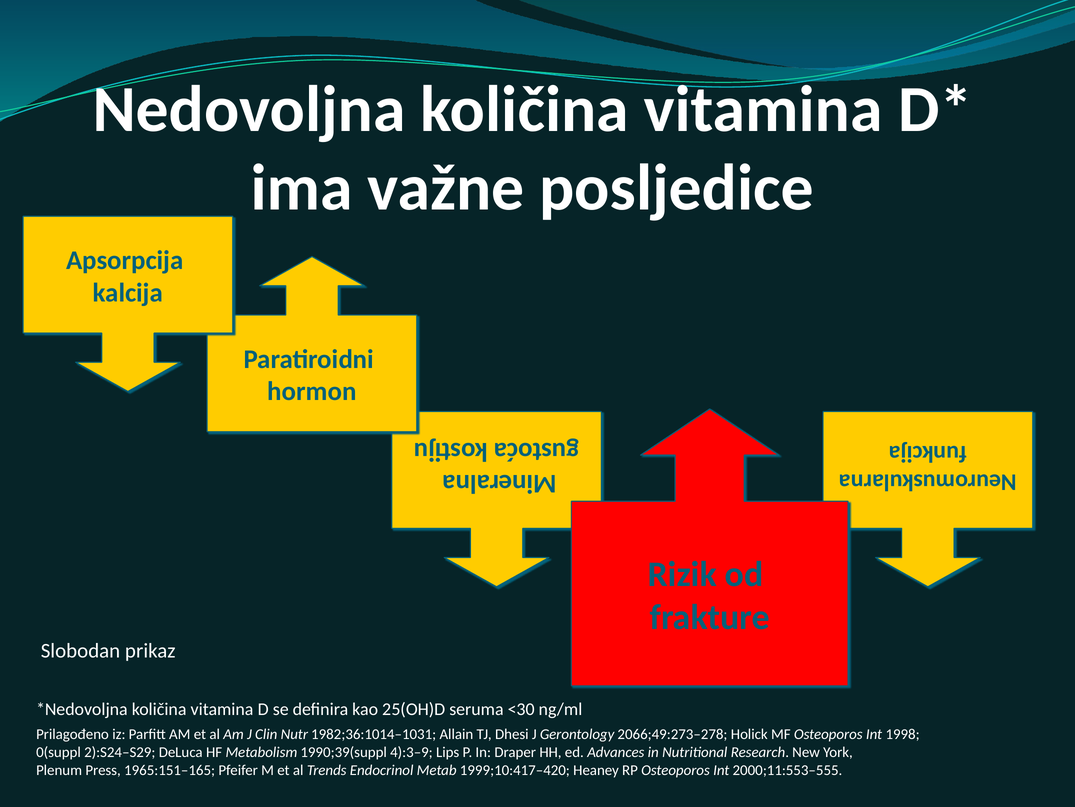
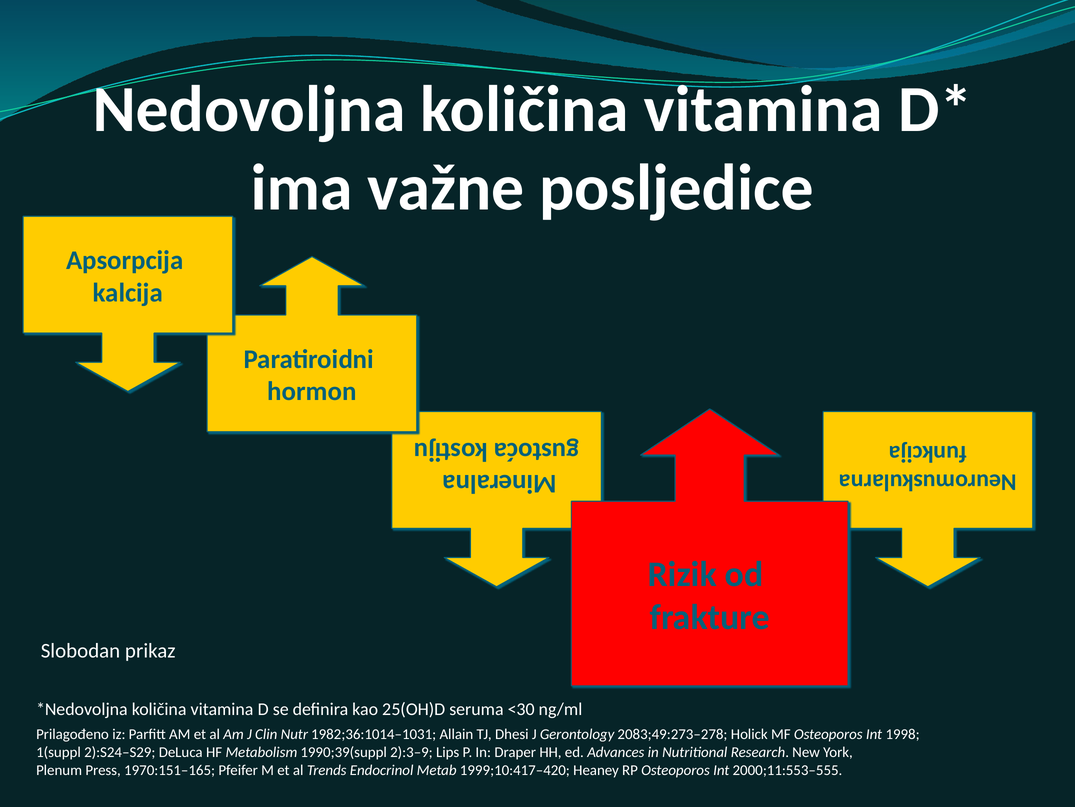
2066;49:273–278: 2066;49:273–278 -> 2083;49:273–278
0(suppl: 0(suppl -> 1(suppl
4):3–9: 4):3–9 -> 2):3–9
1965:151–165: 1965:151–165 -> 1970:151–165
